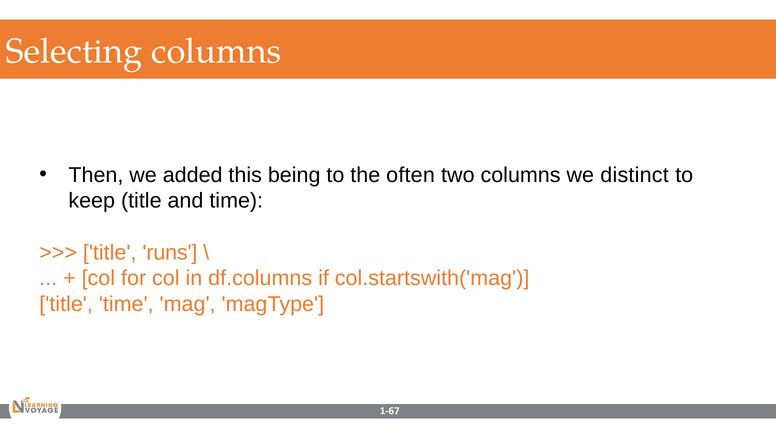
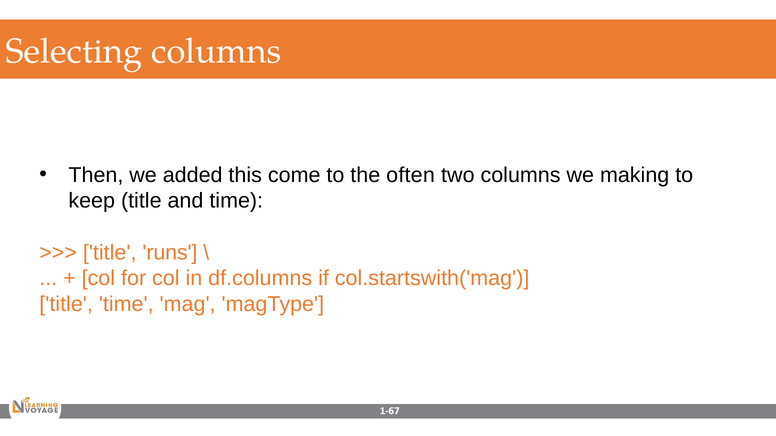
being: being -> come
distinct: distinct -> making
